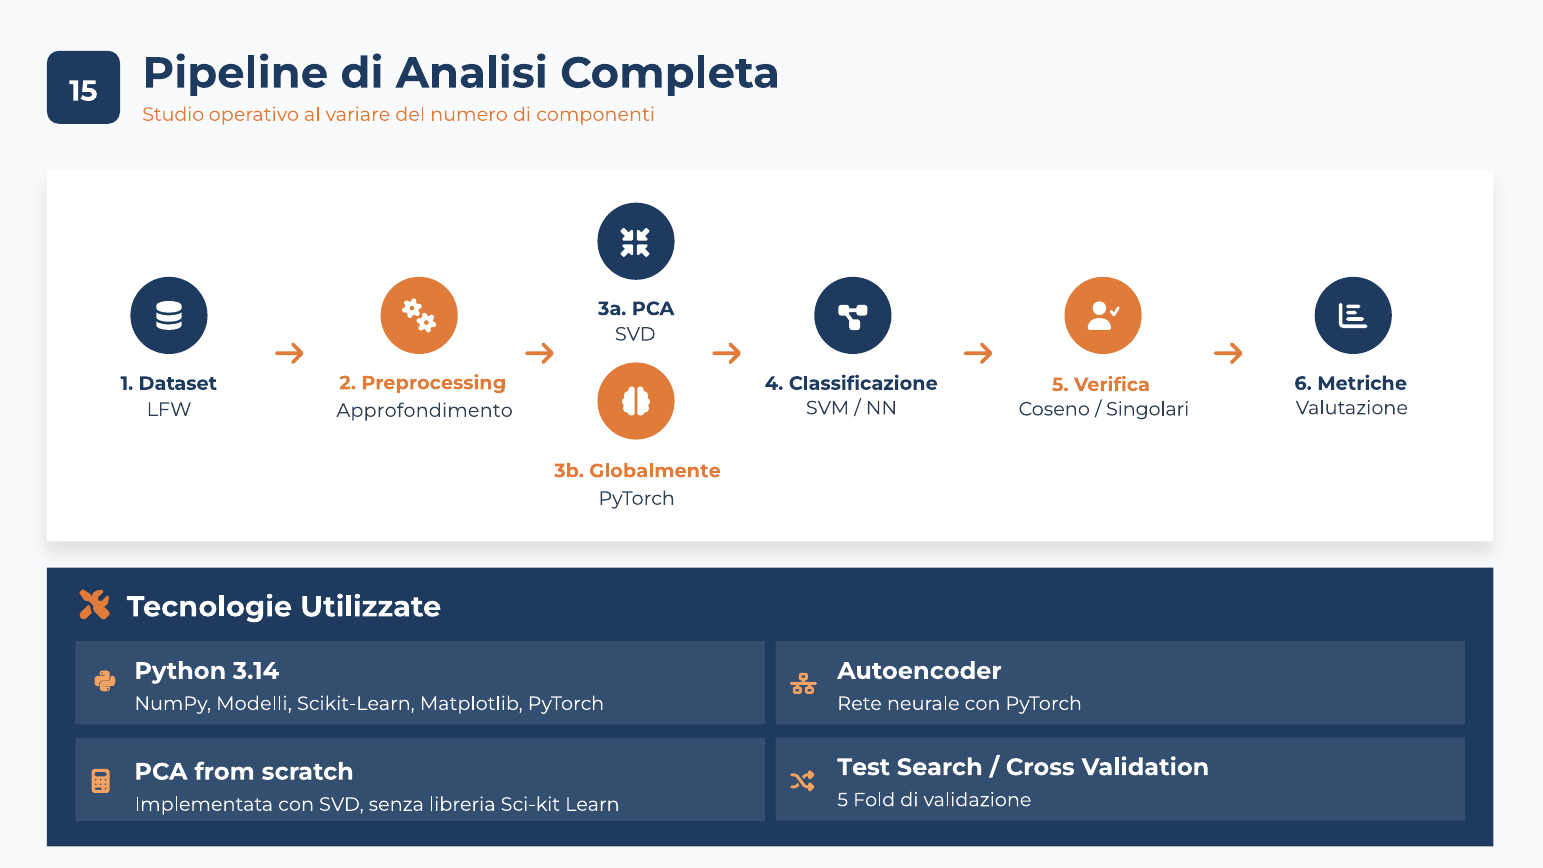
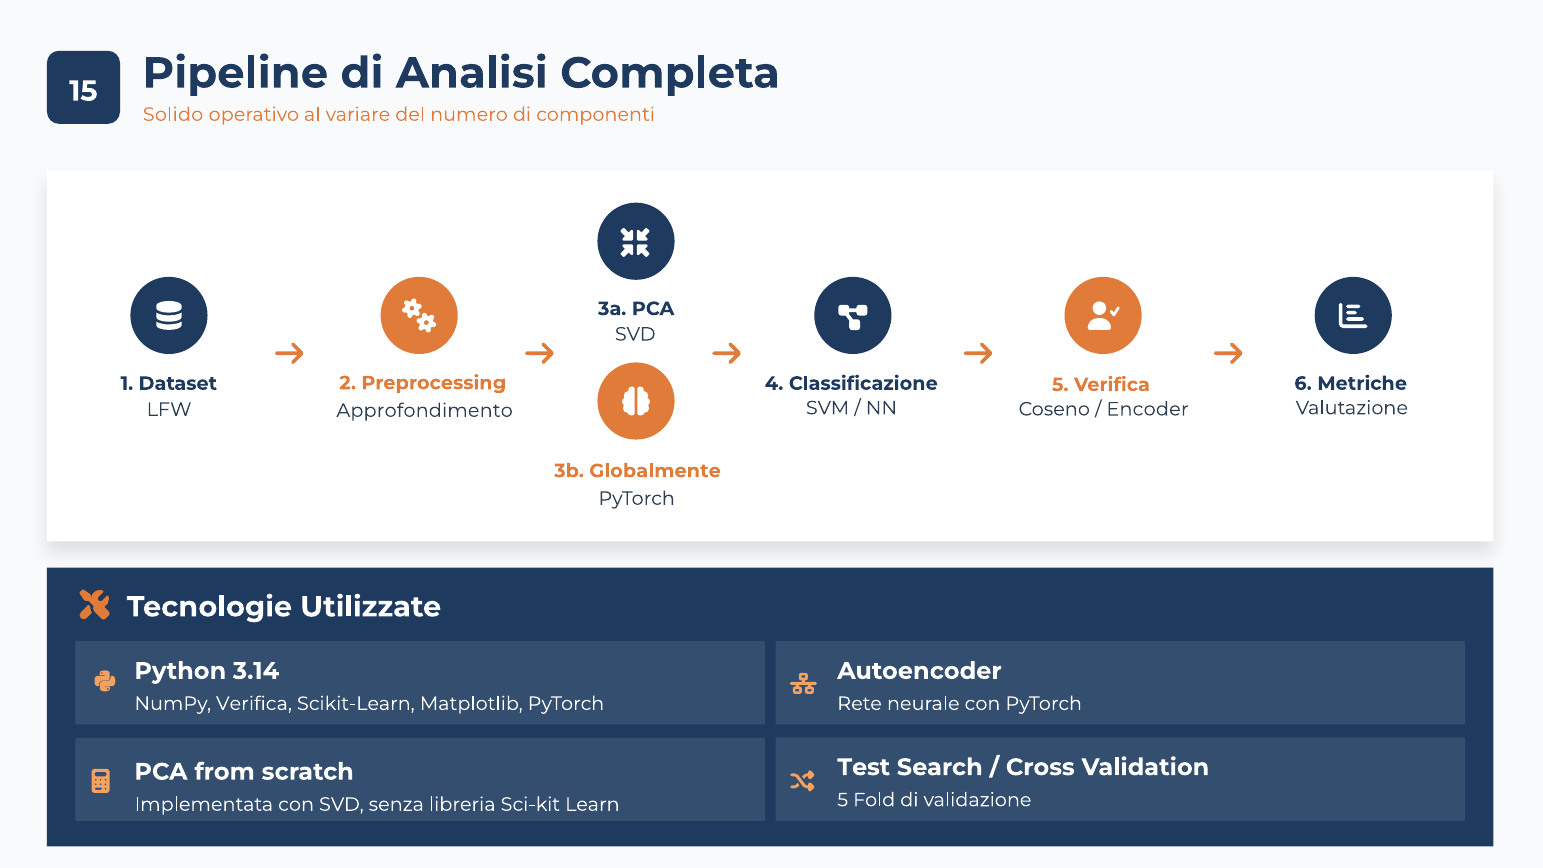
Studio: Studio -> Solido
Singolari: Singolari -> Encoder
NumPy Modelli: Modelli -> Verifica
